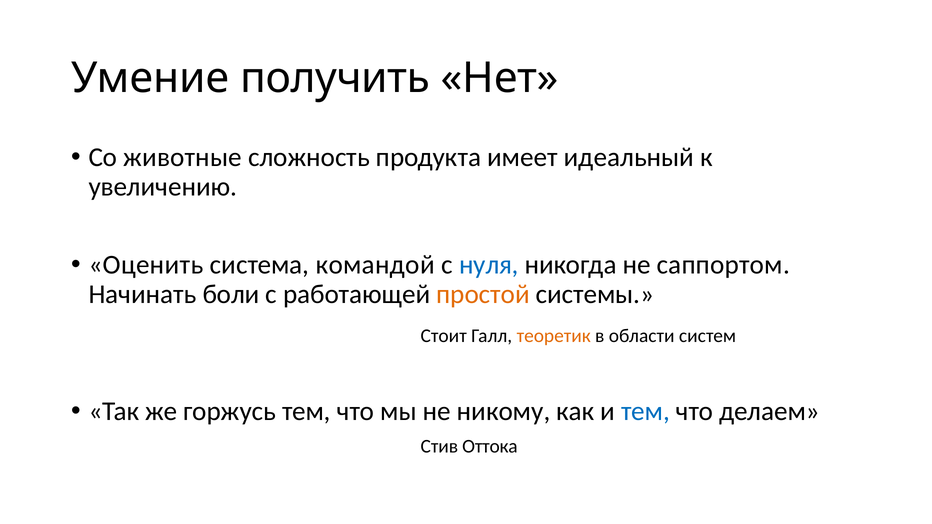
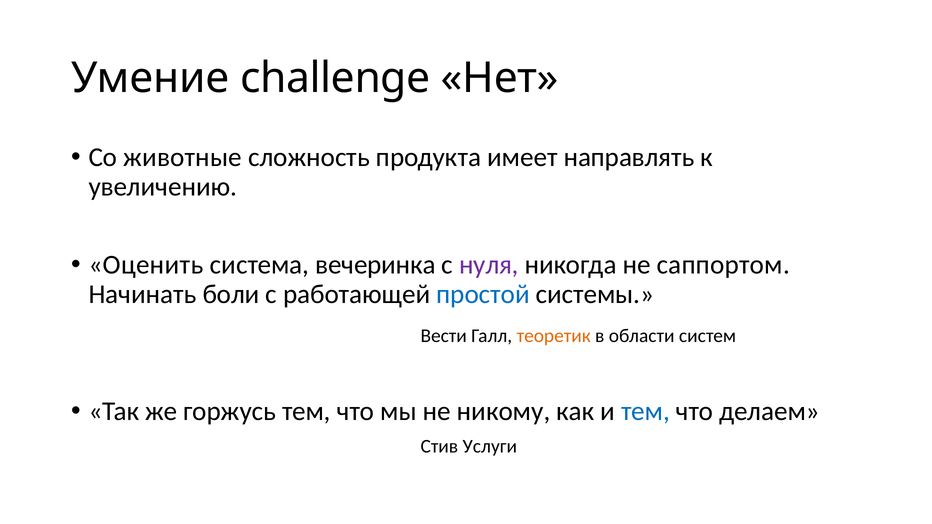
получить: получить -> challenge
идеальный: идеальный -> направлять
командой: командой -> вечеринка
нуля colour: blue -> purple
простой colour: orange -> blue
Стоит: Стоит -> Вести
Оттока: Оттока -> Услуги
